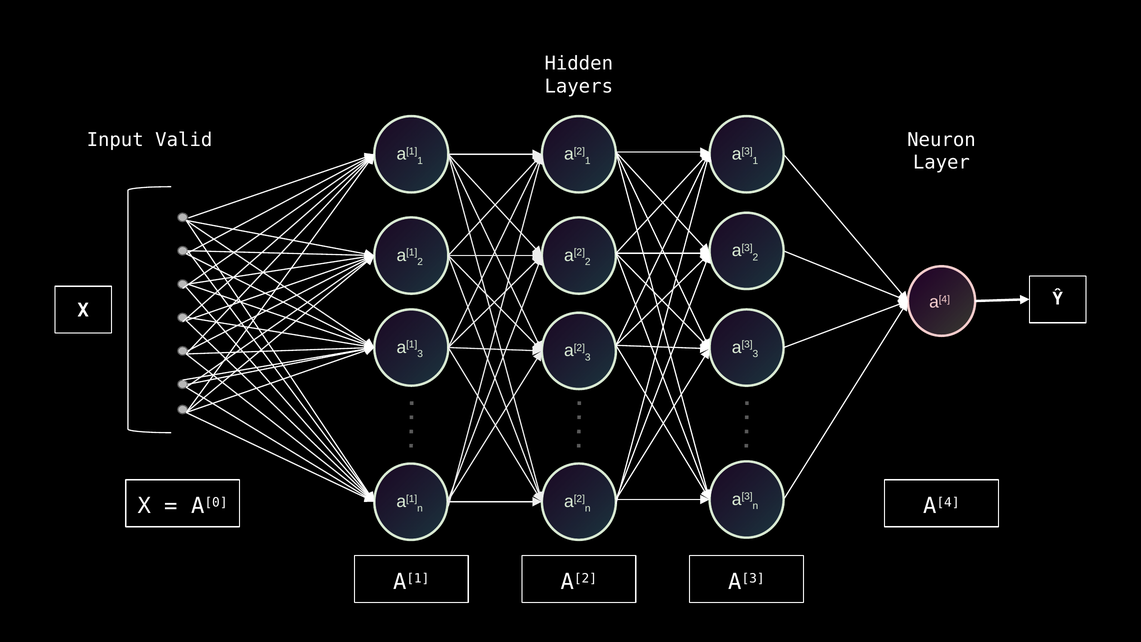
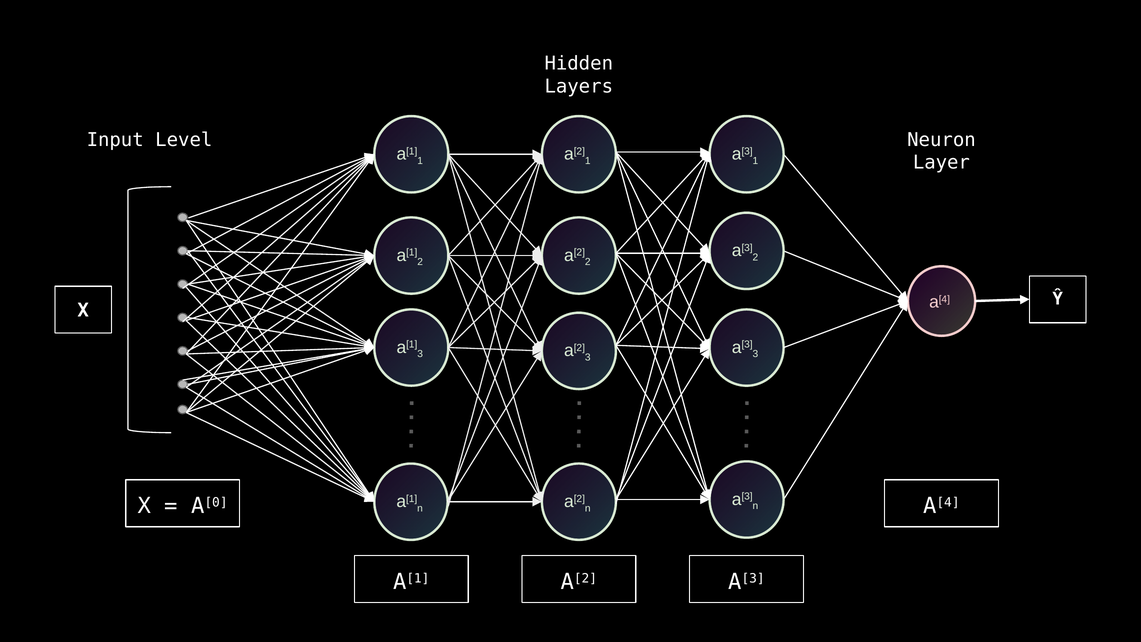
Valid: Valid -> Level
